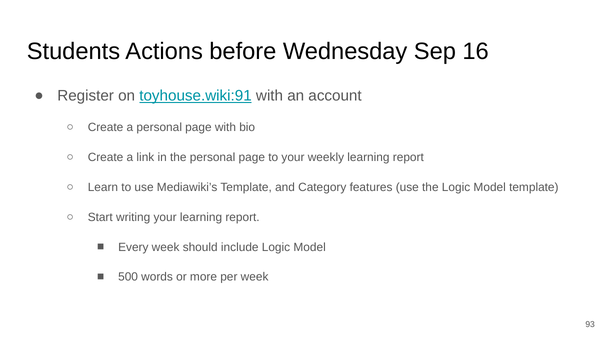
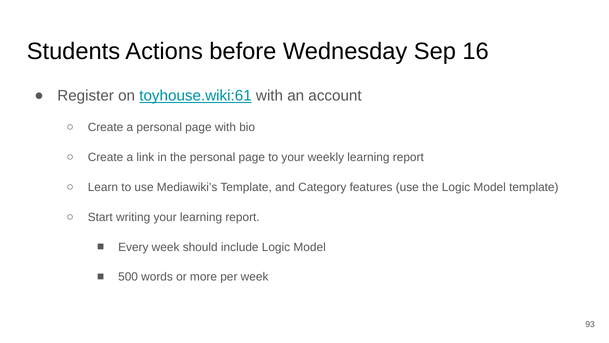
toyhouse.wiki:91: toyhouse.wiki:91 -> toyhouse.wiki:61
